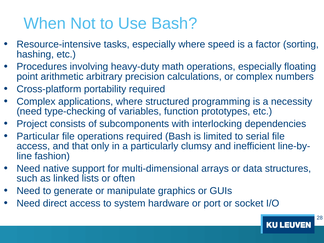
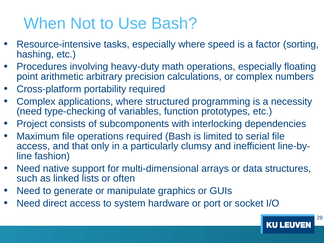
Particular: Particular -> Maximum
